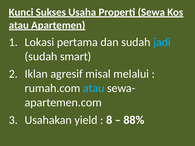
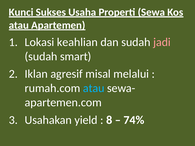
pertama: pertama -> keahlian
jadi colour: light blue -> pink
88%: 88% -> 74%
